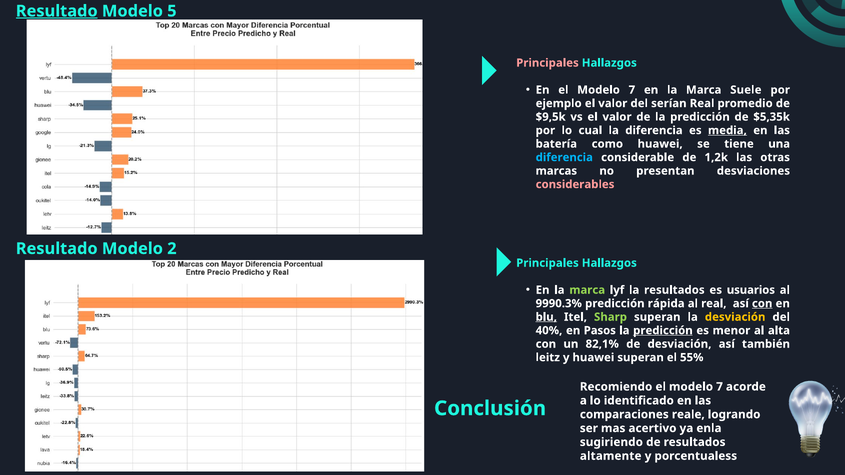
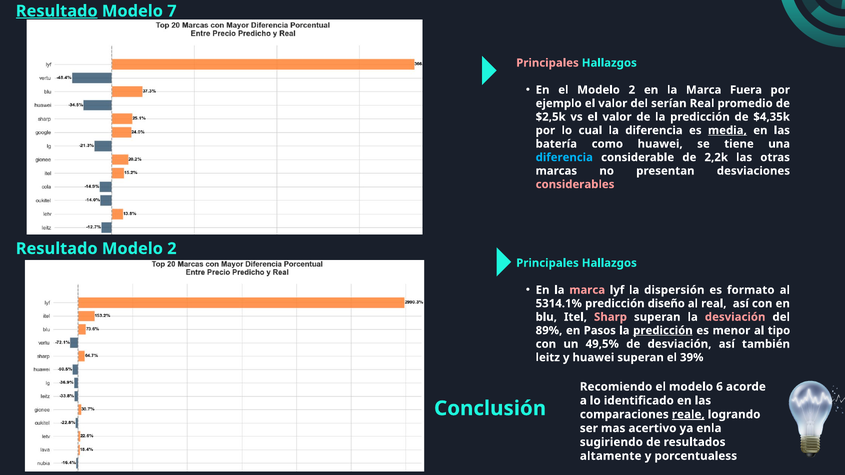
5: 5 -> 7
En el Modelo 7: 7 -> 2
Suele: Suele -> Fuera
$9,5k: $9,5k -> $2,5k
$5,35k: $5,35k -> $4,35k
1,2k: 1,2k -> 2,2k
marca at (587, 290) colour: light green -> pink
la resultados: resultados -> dispersión
usuarios: usuarios -> formato
9990.3%: 9990.3% -> 5314.1%
rápida: rápida -> diseño
con at (762, 304) underline: present -> none
blu underline: present -> none
Sharp colour: light green -> pink
desviación at (735, 317) colour: yellow -> pink
40%: 40% -> 89%
alta: alta -> tipo
82,1%: 82,1% -> 49,5%
55%: 55% -> 39%
Recomiendo el modelo 7: 7 -> 6
reale underline: none -> present
